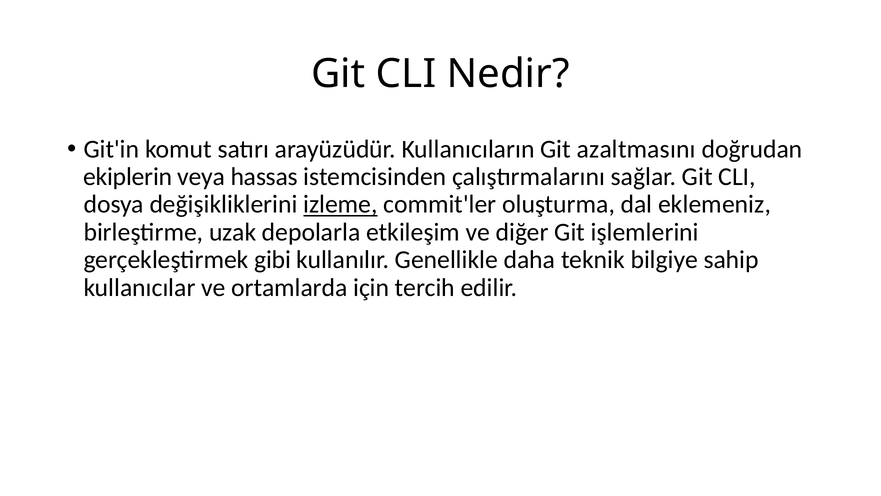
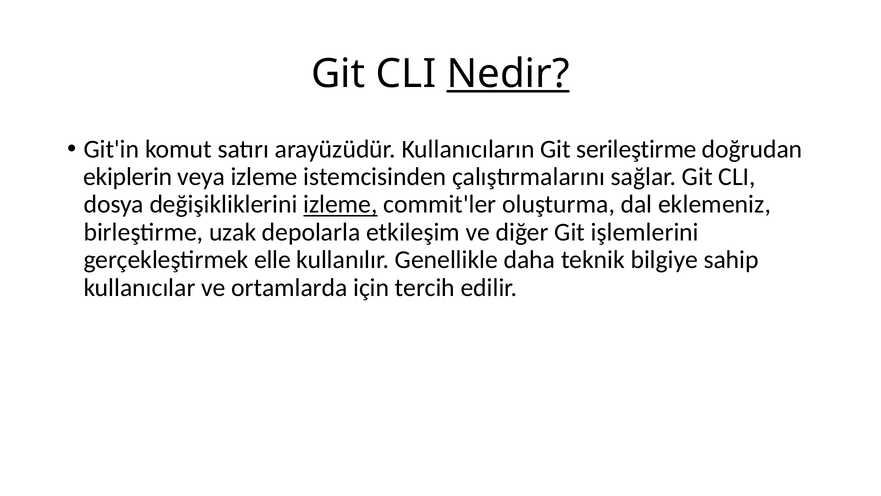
Nedir underline: none -> present
azaltmasını: azaltmasını -> serileştirme
veya hassas: hassas -> izleme
gibi: gibi -> elle
